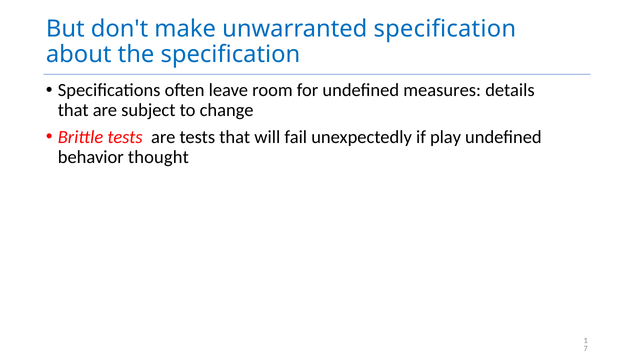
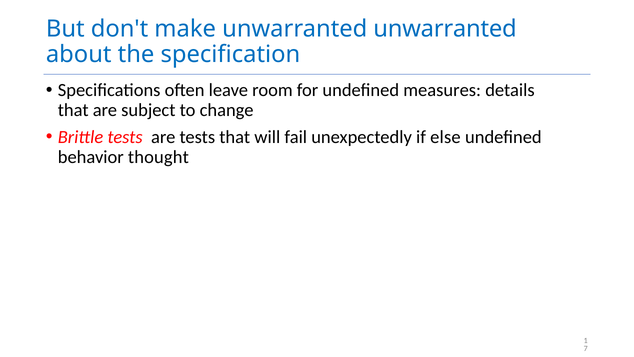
unwarranted specification: specification -> unwarranted
play: play -> else
